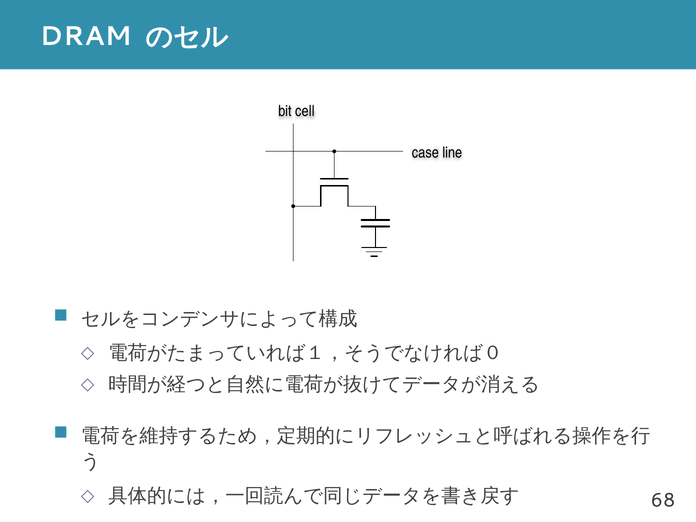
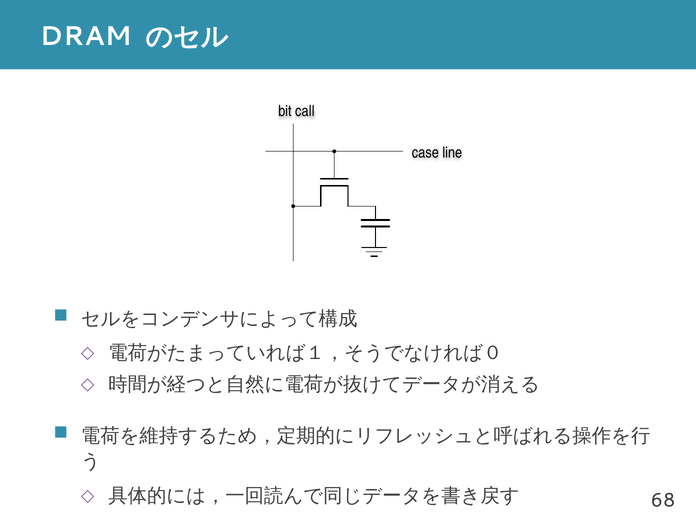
cell: cell -> call
